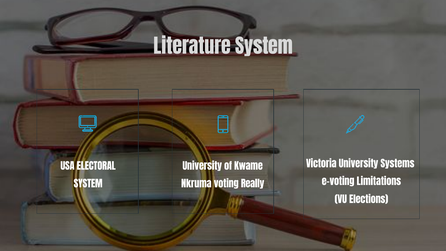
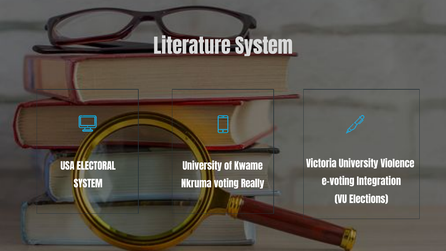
Systems: Systems -> Violence
Limitations: Limitations -> Integration
